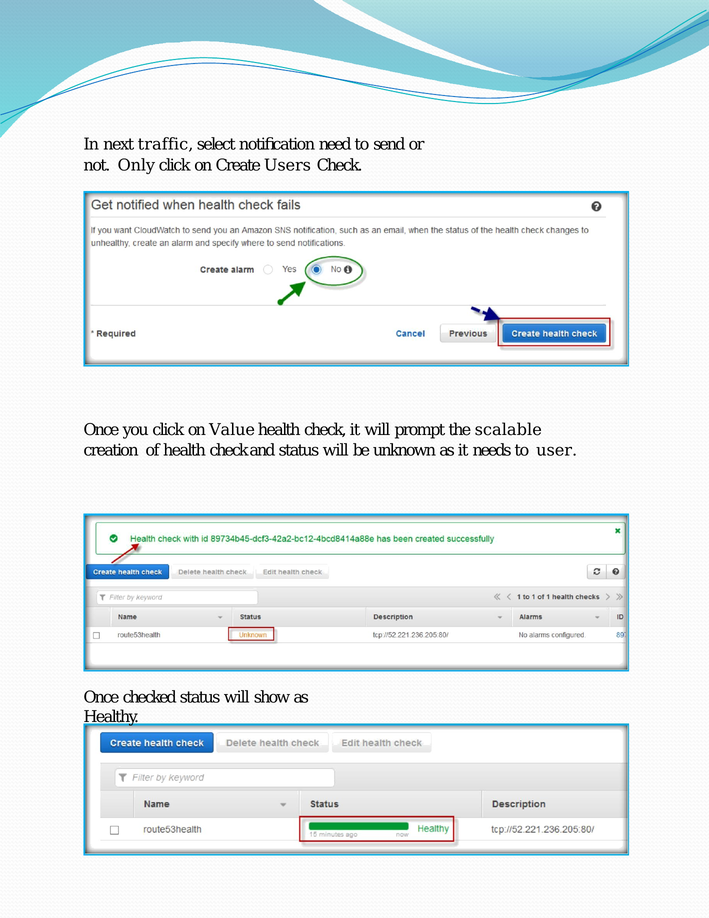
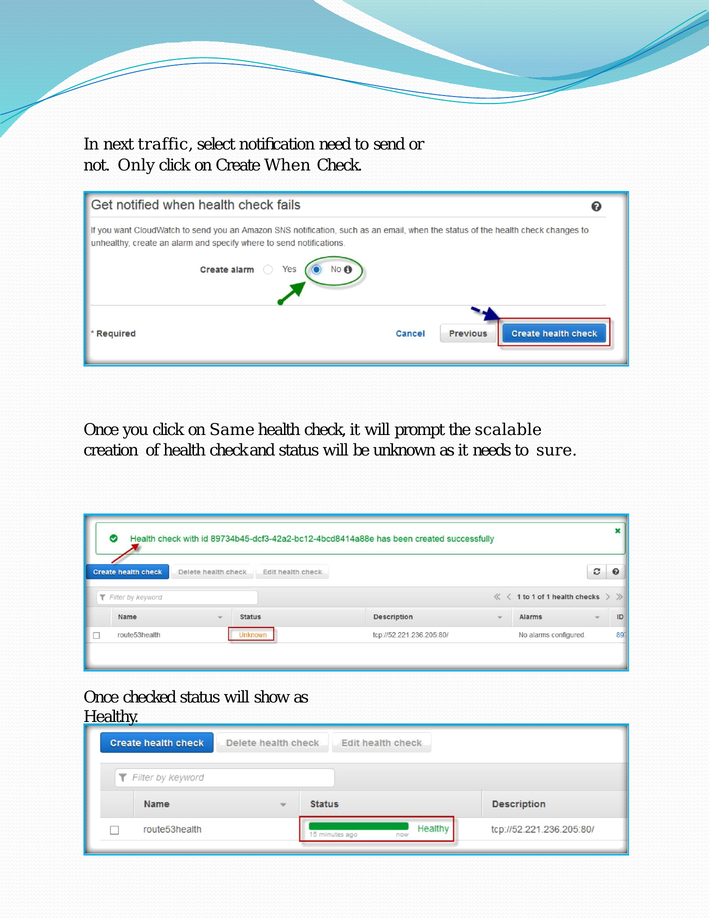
Users: Users -> When
Value: Value -> Same
user: user -> sure
